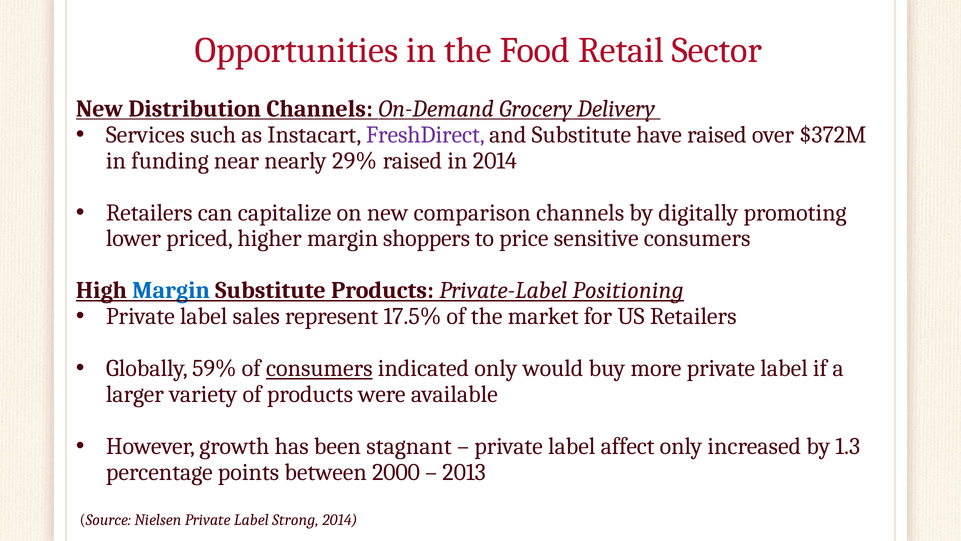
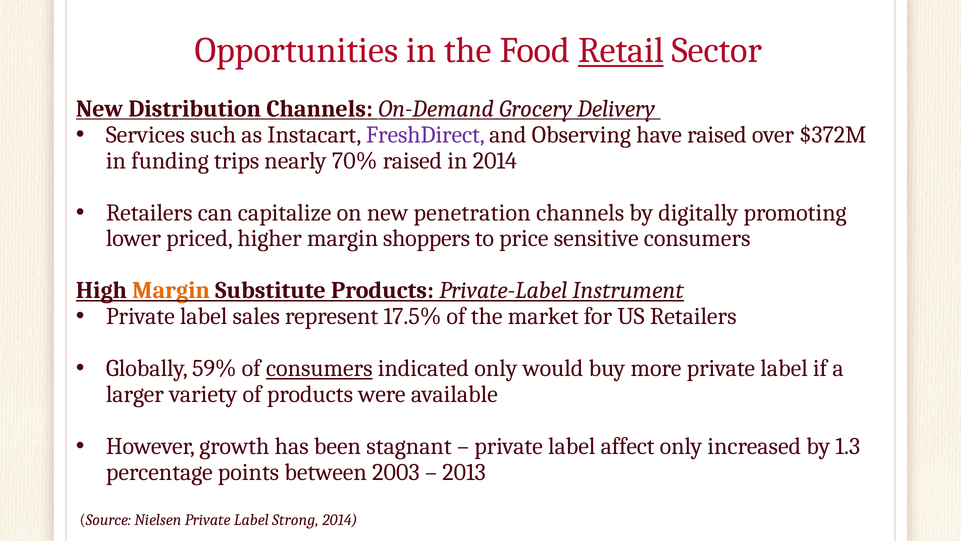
Retail underline: none -> present
and Substitute: Substitute -> Observing
near: near -> trips
29%: 29% -> 70%
comparison: comparison -> penetration
Margin at (171, 290) colour: blue -> orange
Positioning: Positioning -> Instrument
2000: 2000 -> 2003
